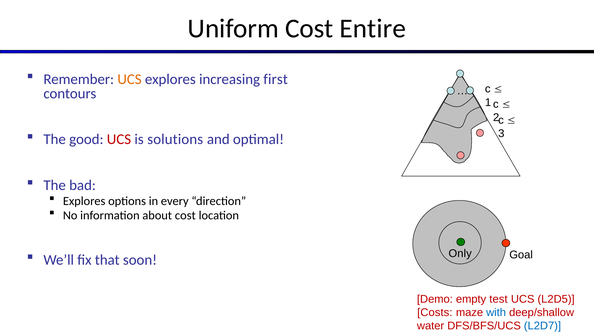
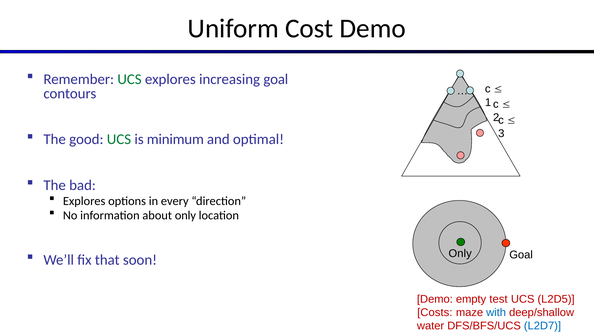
Cost Entire: Entire -> Demo
UCS at (129, 79) colour: orange -> green
increasing first: first -> goal
UCS at (119, 139) colour: red -> green
solutions: solutions -> minimum
about cost: cost -> only
